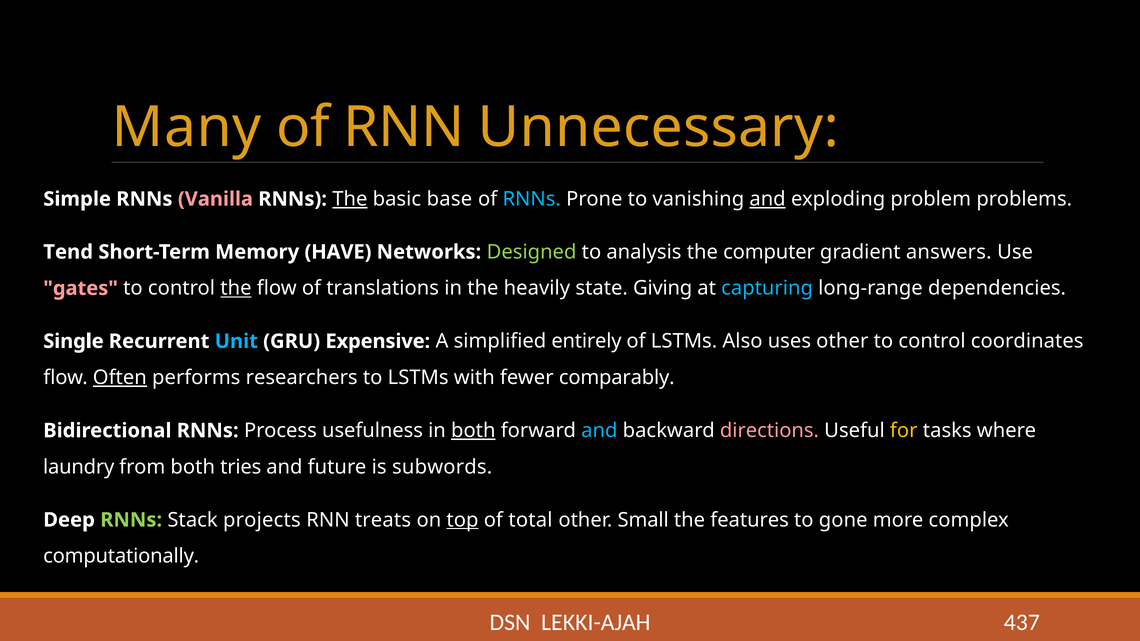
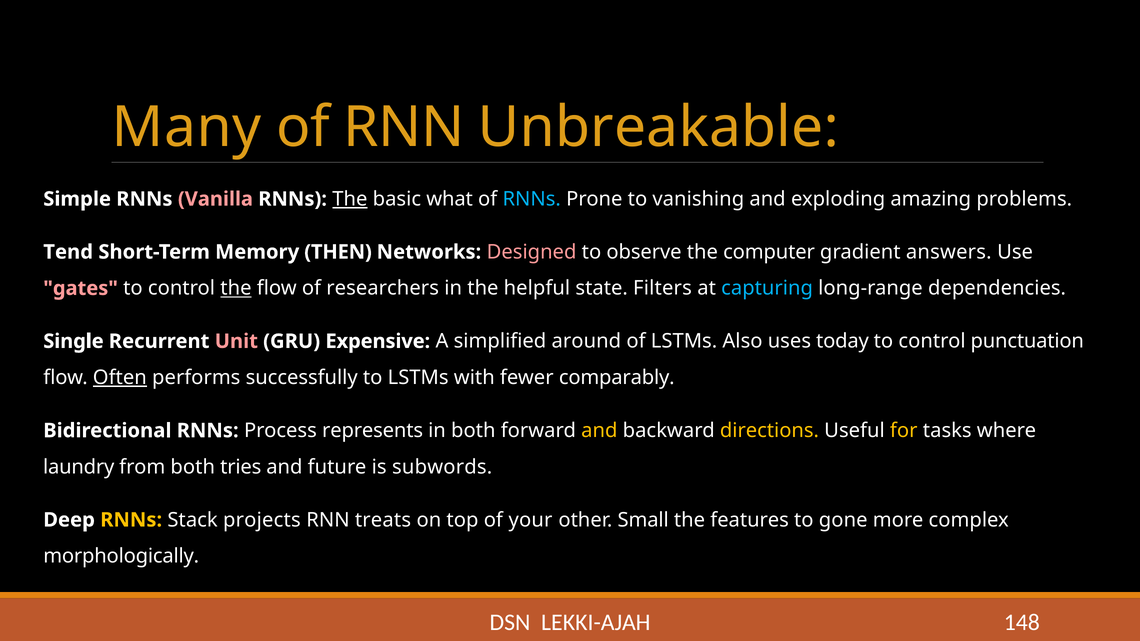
Unnecessary: Unnecessary -> Unbreakable
base: base -> what
and at (768, 199) underline: present -> none
problem: problem -> amazing
HAVE: HAVE -> THEN
Designed colour: light green -> pink
analysis: analysis -> observe
translations: translations -> researchers
heavily: heavily -> helpful
Giving: Giving -> Filters
Unit colour: light blue -> pink
entirely: entirely -> around
uses other: other -> today
coordinates: coordinates -> punctuation
researchers: researchers -> successfully
usefulness: usefulness -> represents
both at (473, 431) underline: present -> none
and at (599, 431) colour: light blue -> yellow
directions colour: pink -> yellow
RNNs at (131, 520) colour: light green -> yellow
top underline: present -> none
total: total -> your
computationally: computationally -> morphologically
437: 437 -> 148
